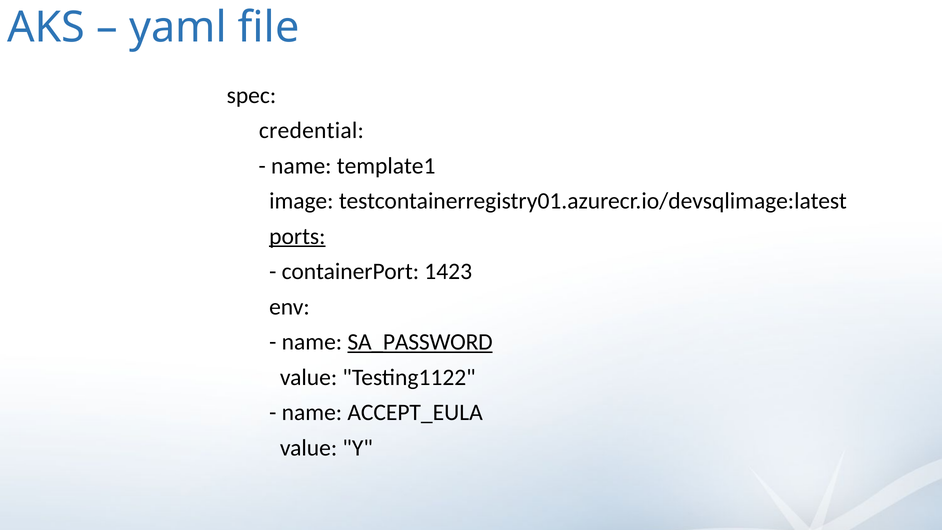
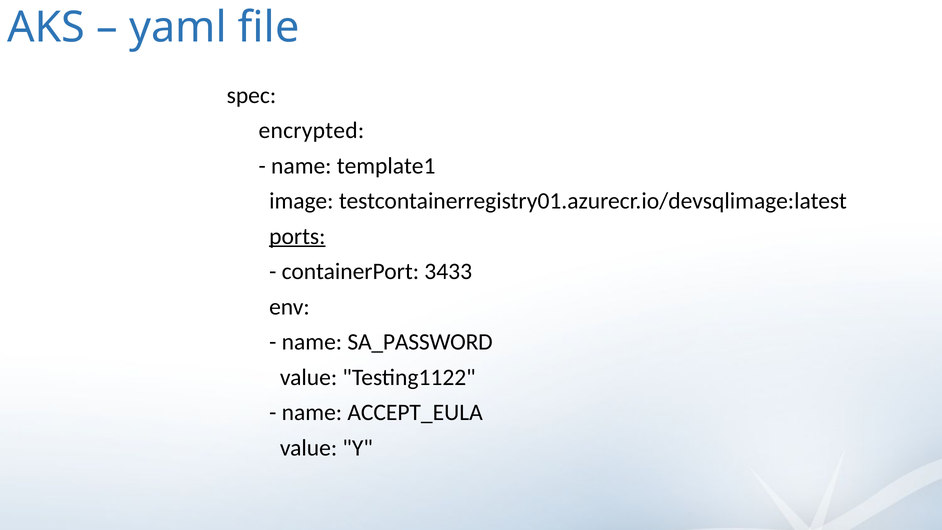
credential: credential -> encrypted
1423: 1423 -> 3433
SA_PASSWORD underline: present -> none
